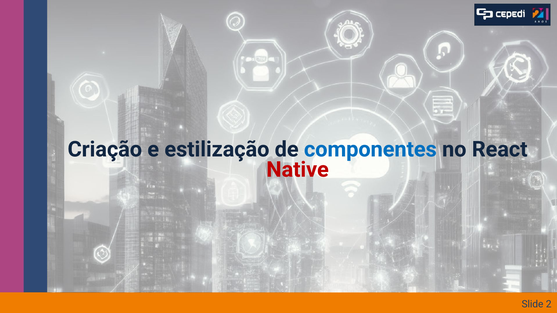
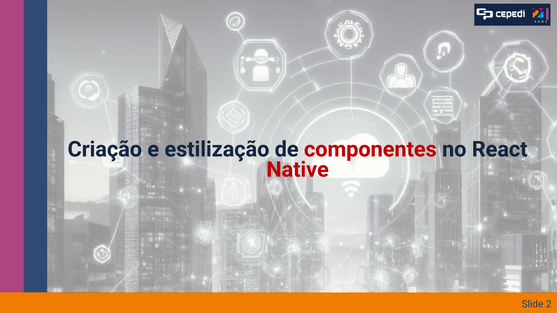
componentes colour: blue -> red
